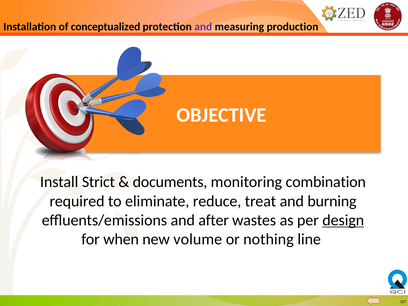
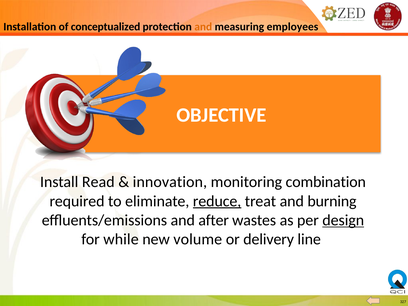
and at (203, 27) colour: purple -> orange
production: production -> employees
Strict: Strict -> Read
documents: documents -> innovation
reduce underline: none -> present
when: when -> while
nothing: nothing -> delivery
